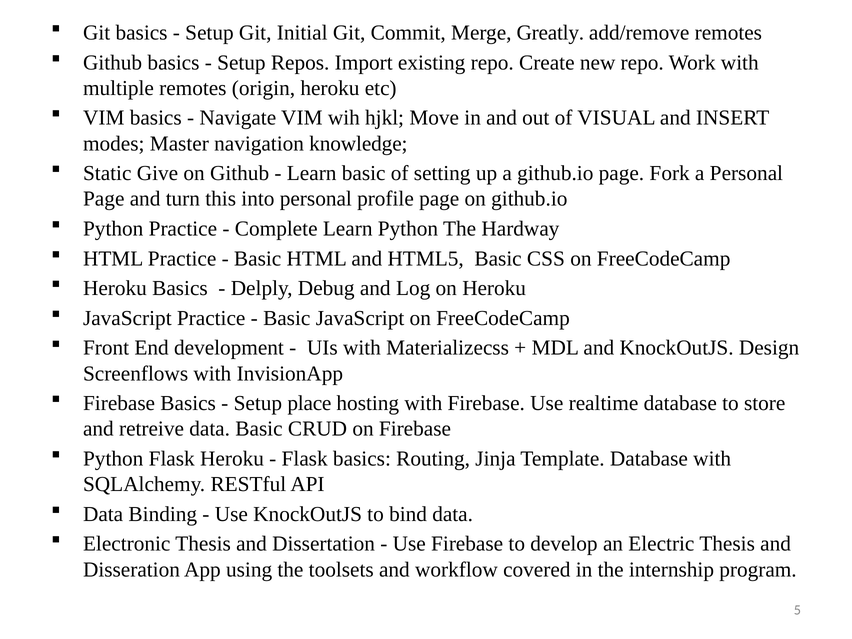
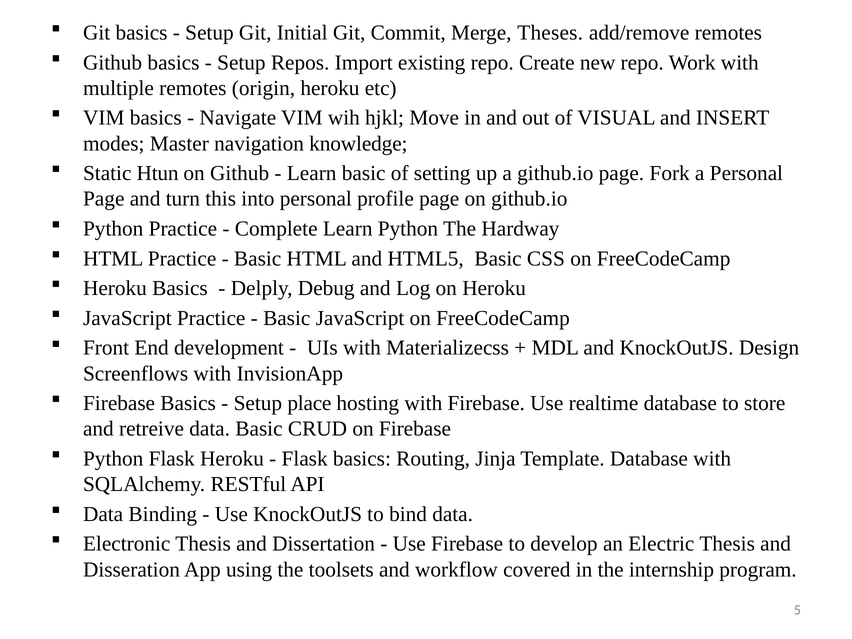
Greatly: Greatly -> Theses
Give: Give -> Htun
